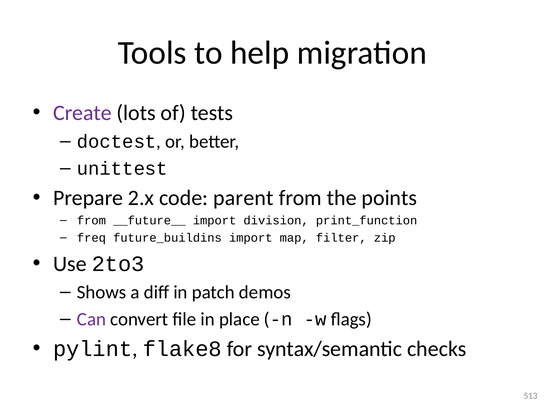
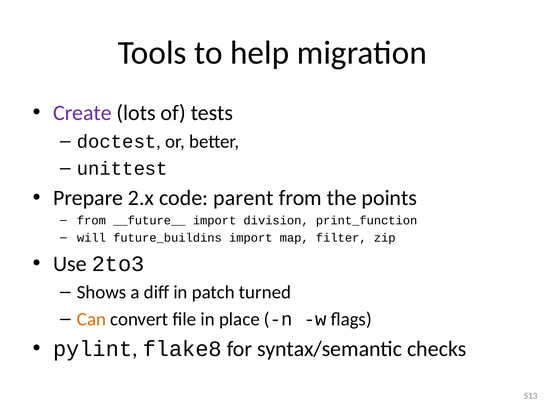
freq: freq -> will
demos: demos -> turned
Can colour: purple -> orange
